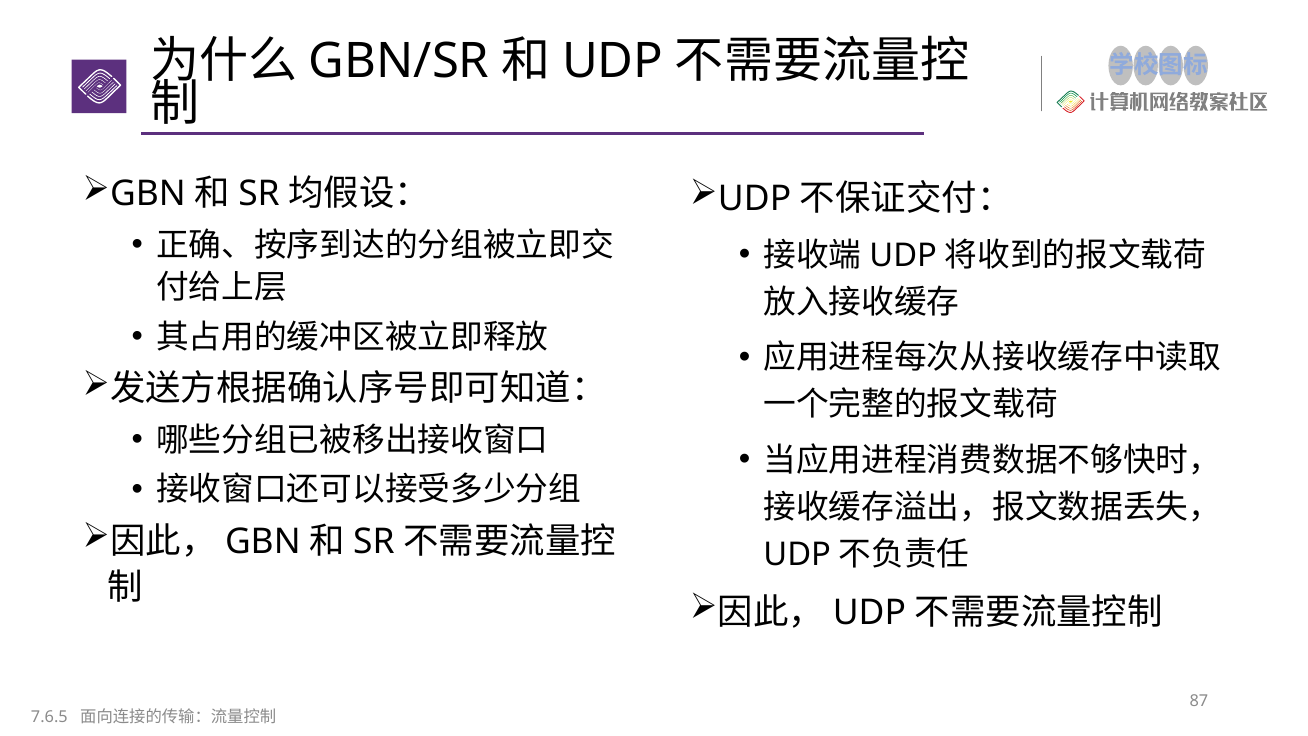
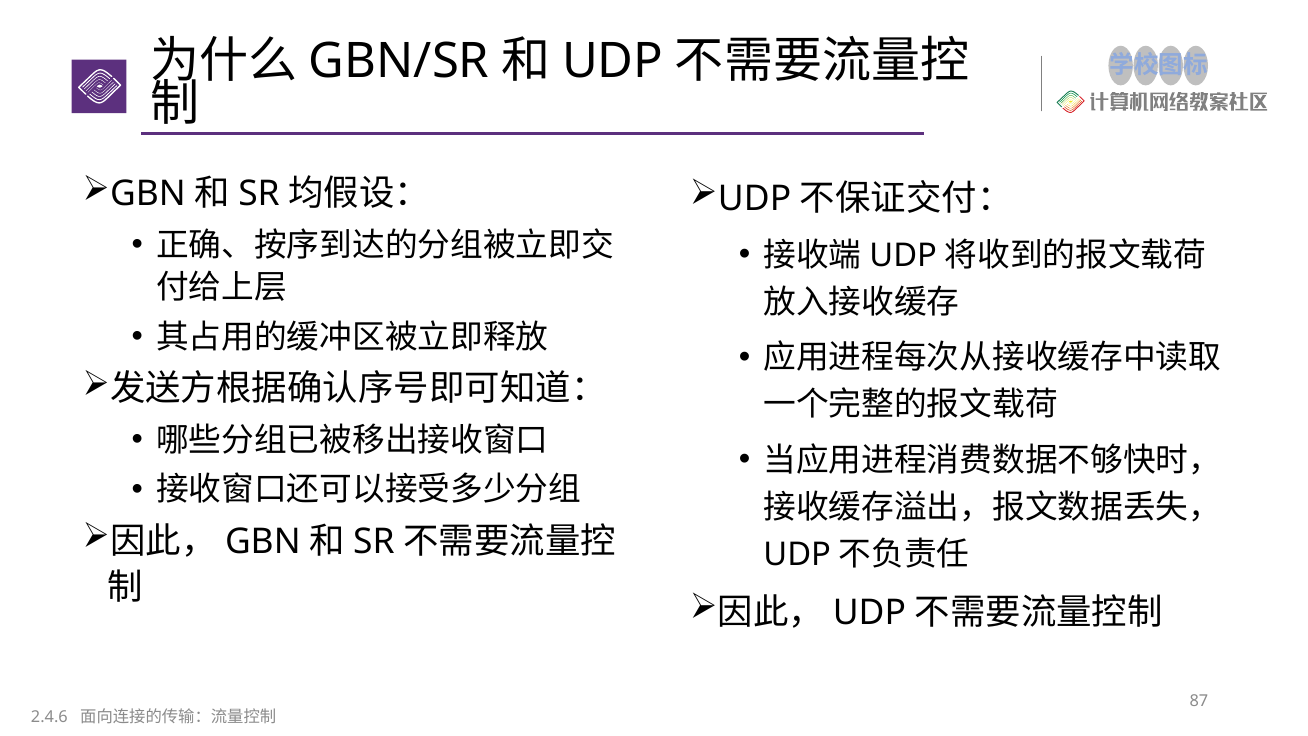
7.6.5: 7.6.5 -> 2.4.6
